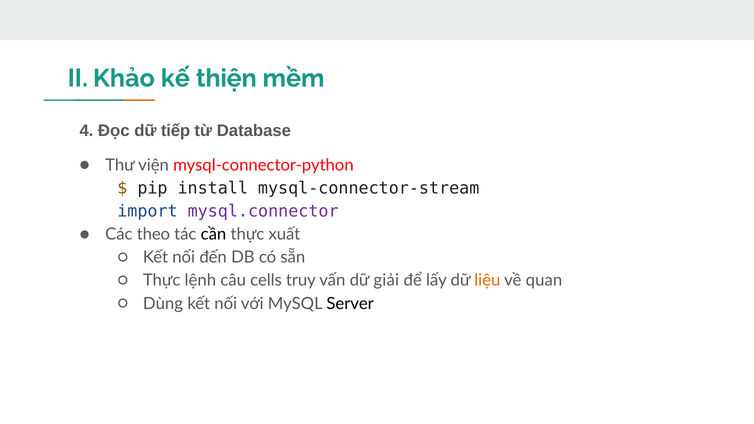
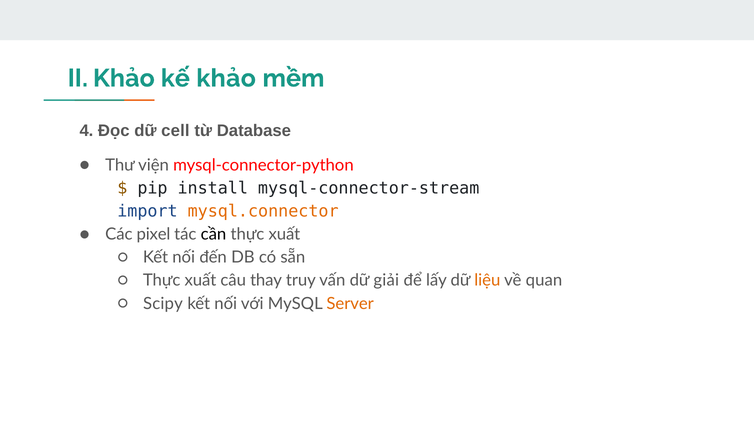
kế thiện: thiện -> khảo
tiếp: tiếp -> cell
mysql.connector colour: purple -> orange
theo: theo -> pixel
lệnh at (200, 281): lệnh -> xuất
cells: cells -> thay
Dùng: Dùng -> Scipy
Server colour: black -> orange
